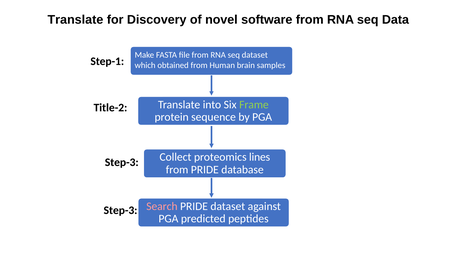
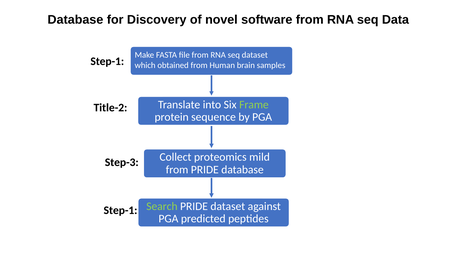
Translate at (75, 20): Translate -> Database
lines: lines -> mild
Search colour: pink -> light green
Step-3 at (121, 210): Step-3 -> Step-1
